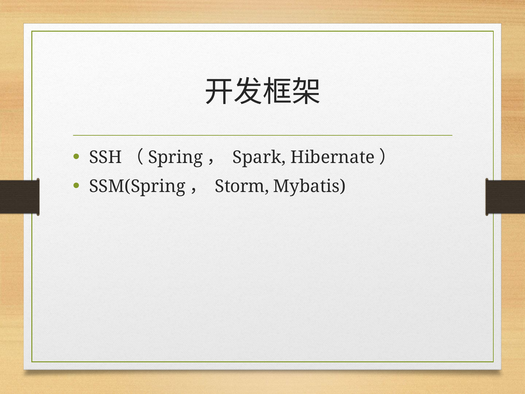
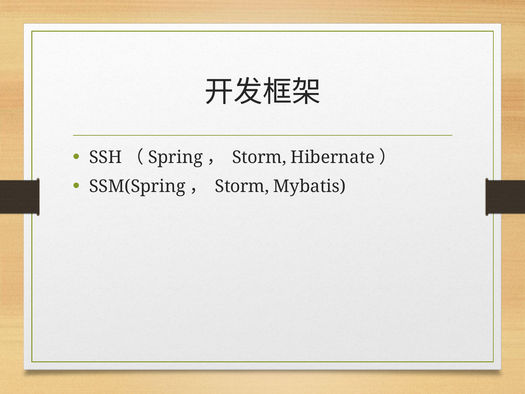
Spark at (259, 157): Spark -> Storm
